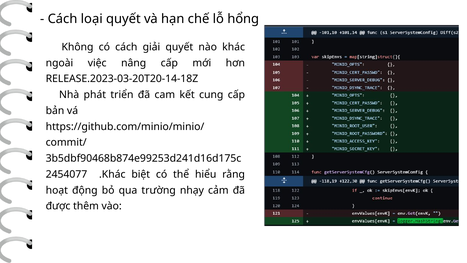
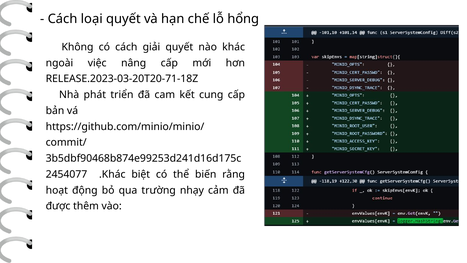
RELEASE.2023-03-20T20-14-18Z: RELEASE.2023-03-20T20-14-18Z -> RELEASE.2023-03-20T20-71-18Z
hiểu: hiểu -> biến
